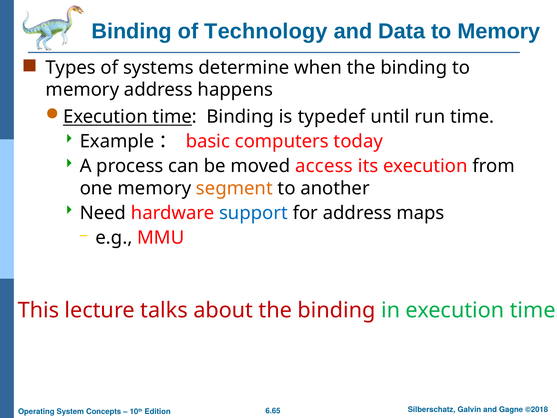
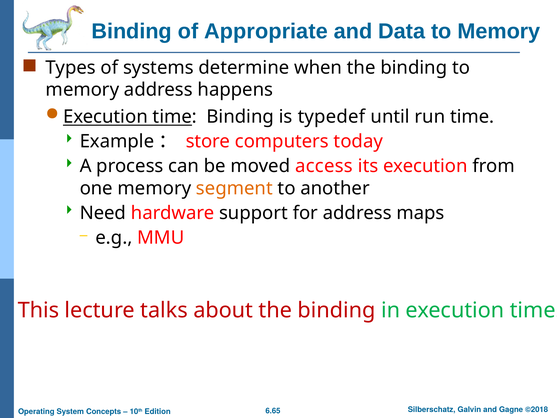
Technology: Technology -> Appropriate
basic: basic -> store
support colour: blue -> black
